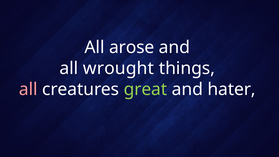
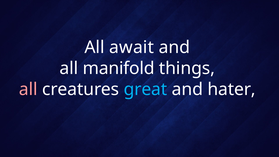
arose: arose -> await
wrought: wrought -> manifold
great colour: light green -> light blue
